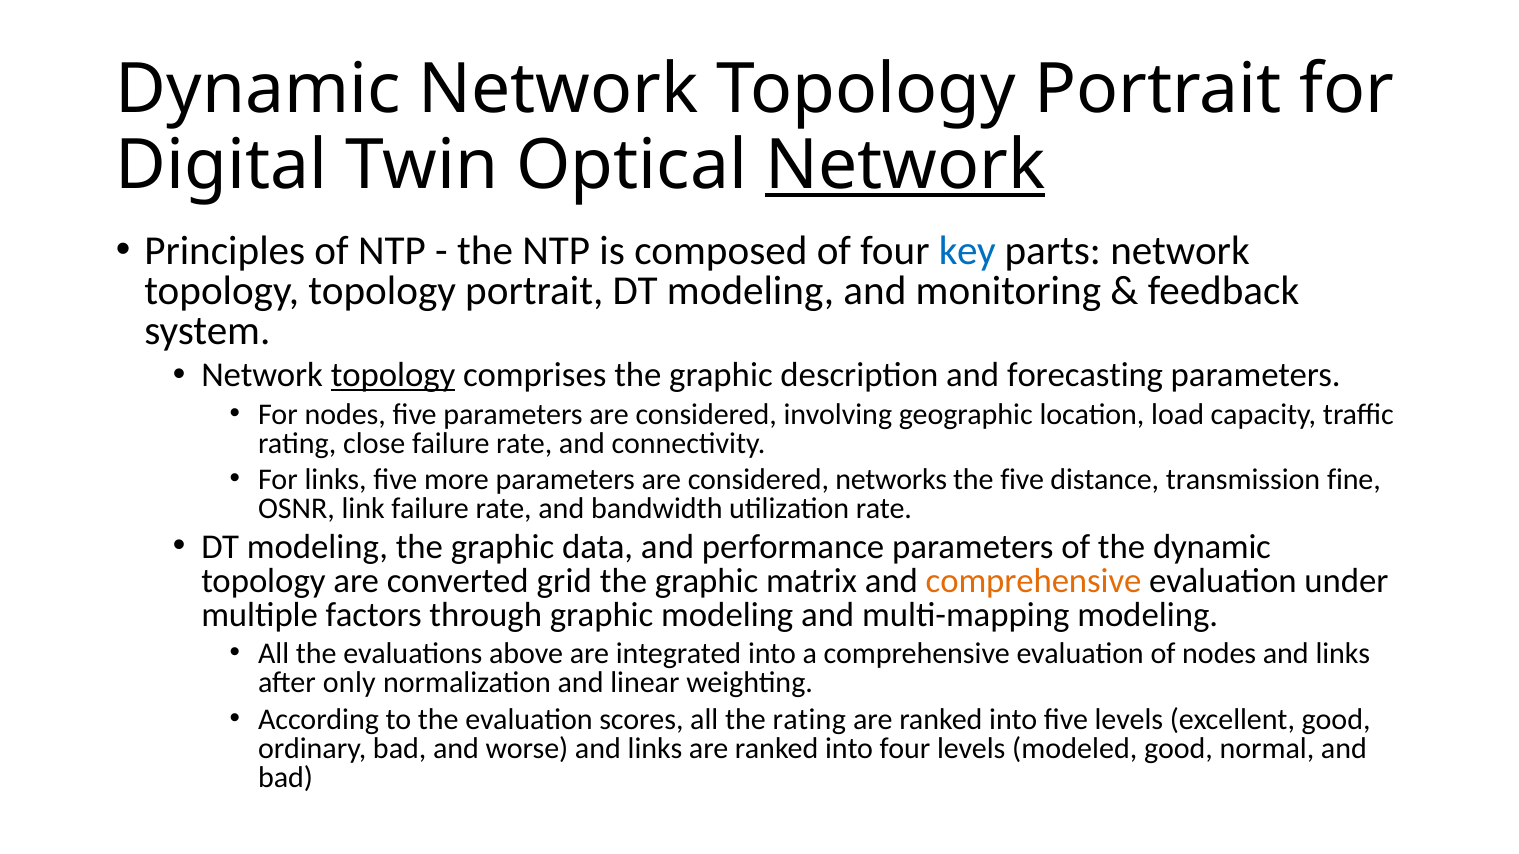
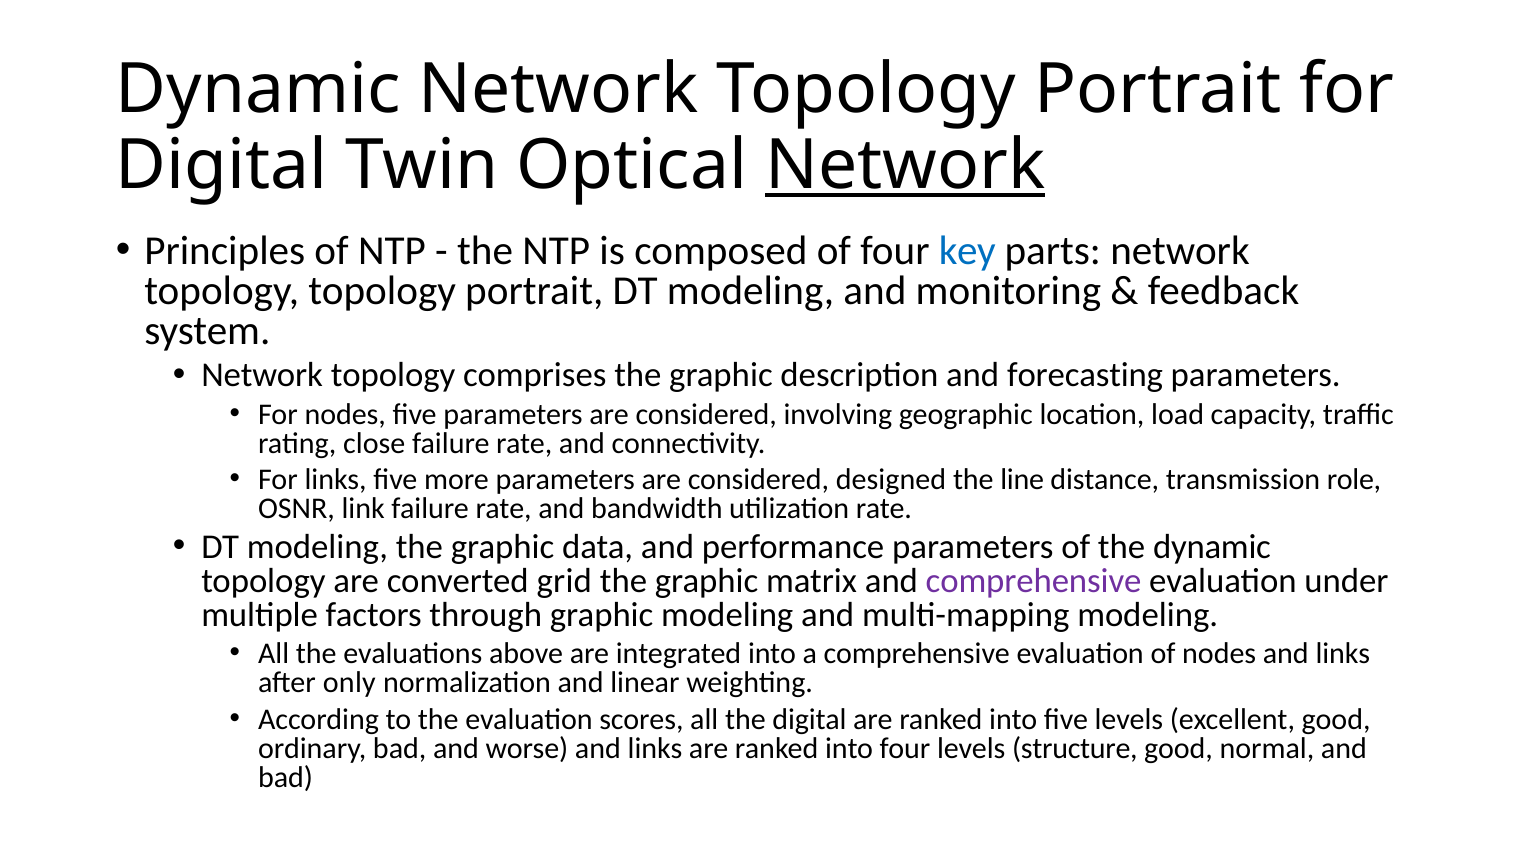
topology at (393, 376) underline: present -> none
networks: networks -> designed
the five: five -> line
fine: fine -> role
comprehensive at (1034, 581) colour: orange -> purple
the rating: rating -> digital
modeled: modeled -> structure
